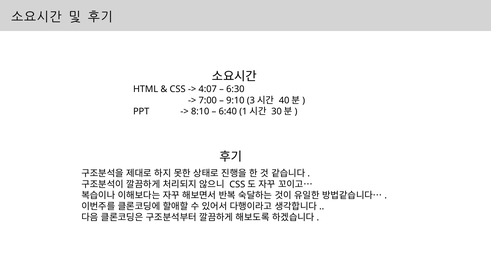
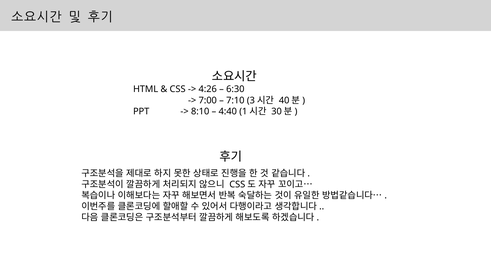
4:07: 4:07 -> 4:26
9:10: 9:10 -> 7:10
6:40: 6:40 -> 4:40
